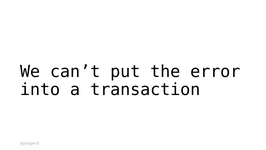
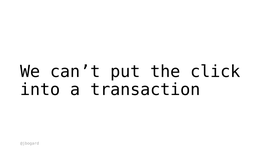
error: error -> click
